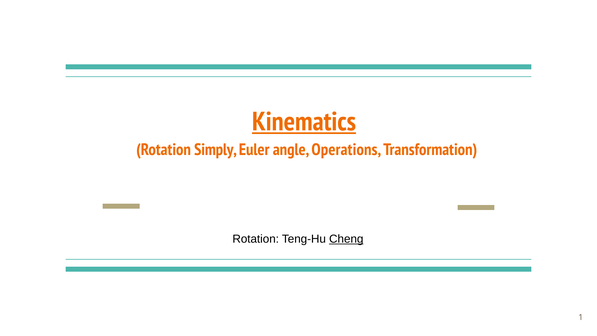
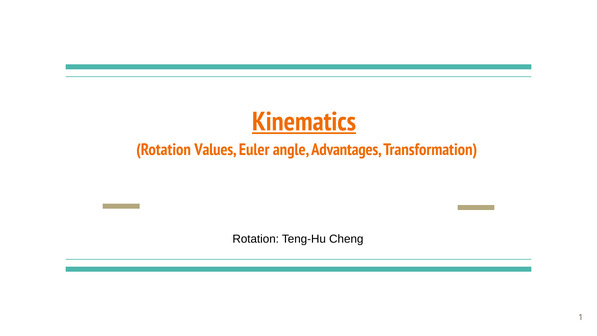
Simply: Simply -> Values
Operations: Operations -> Advantages
Cheng underline: present -> none
